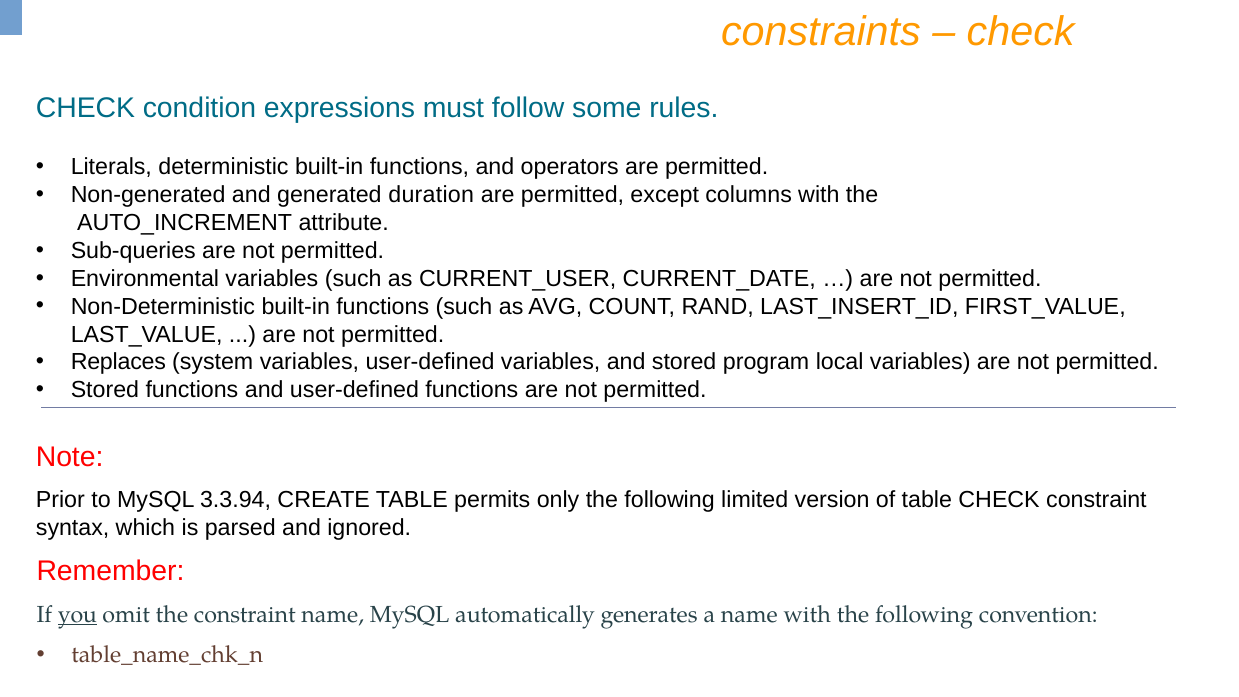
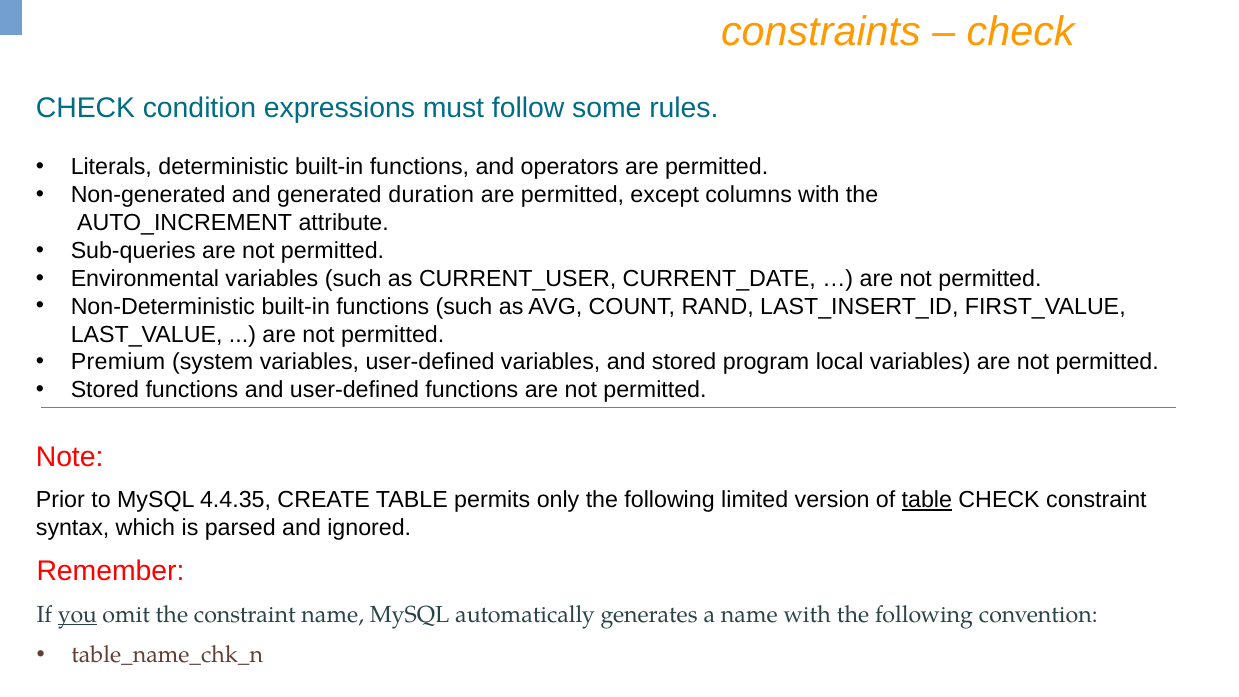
Replaces: Replaces -> Premium
3.3.94: 3.3.94 -> 4.4.35
table at (927, 500) underline: none -> present
